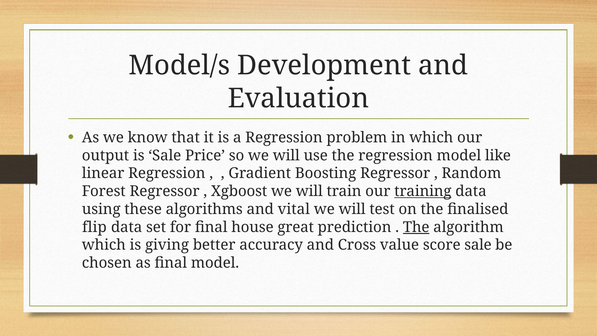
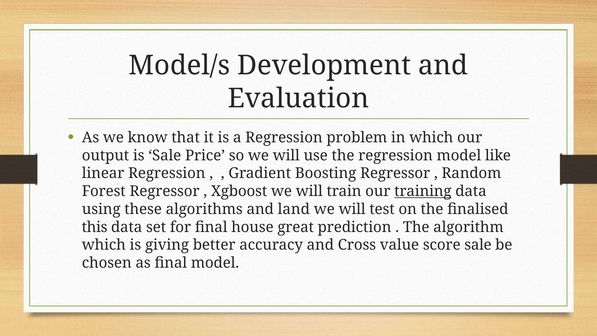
vital: vital -> land
flip: flip -> this
The at (416, 227) underline: present -> none
